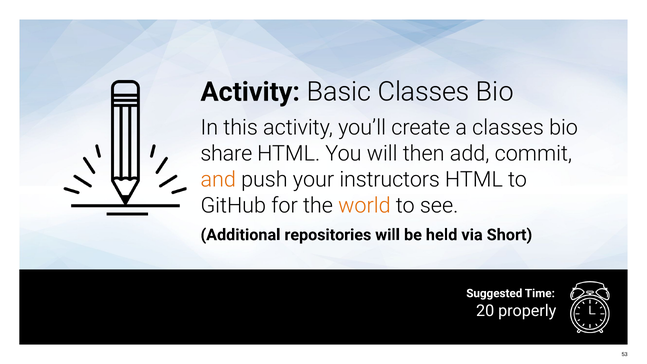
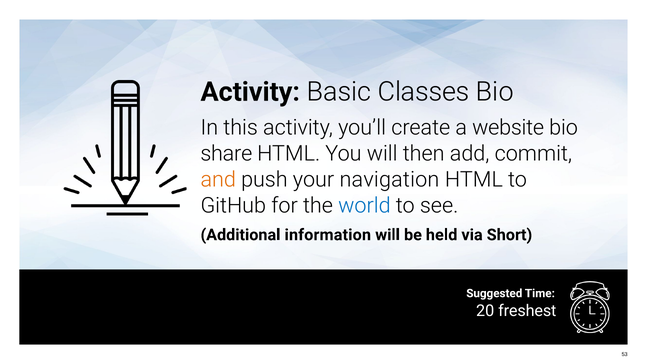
a classes: classes -> website
instructors: instructors -> navigation
world colour: orange -> blue
repositories: repositories -> information
properly: properly -> freshest
